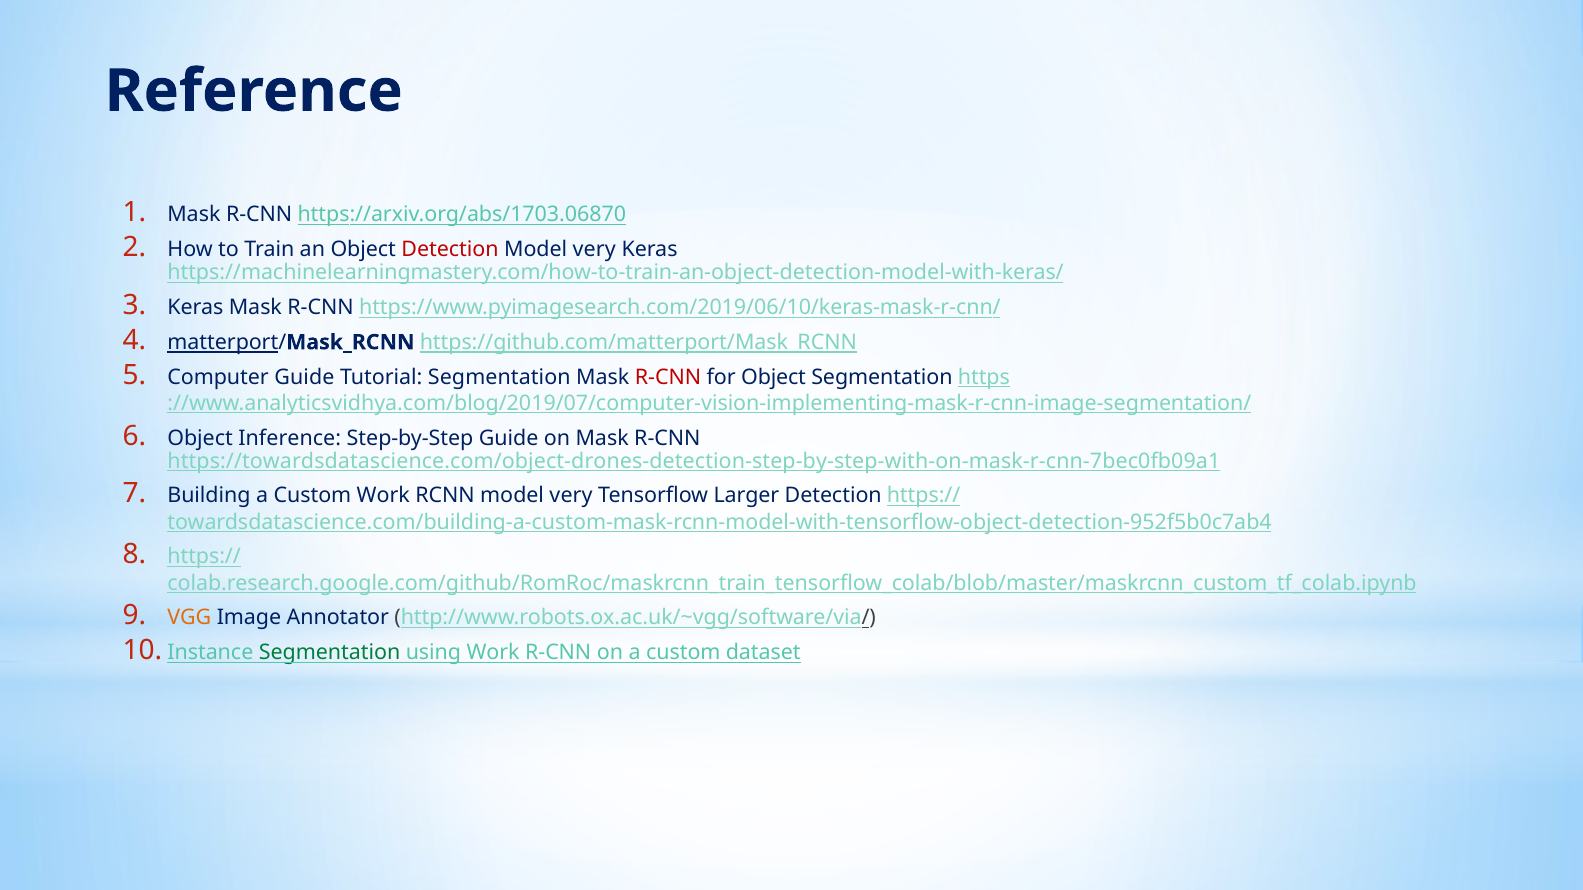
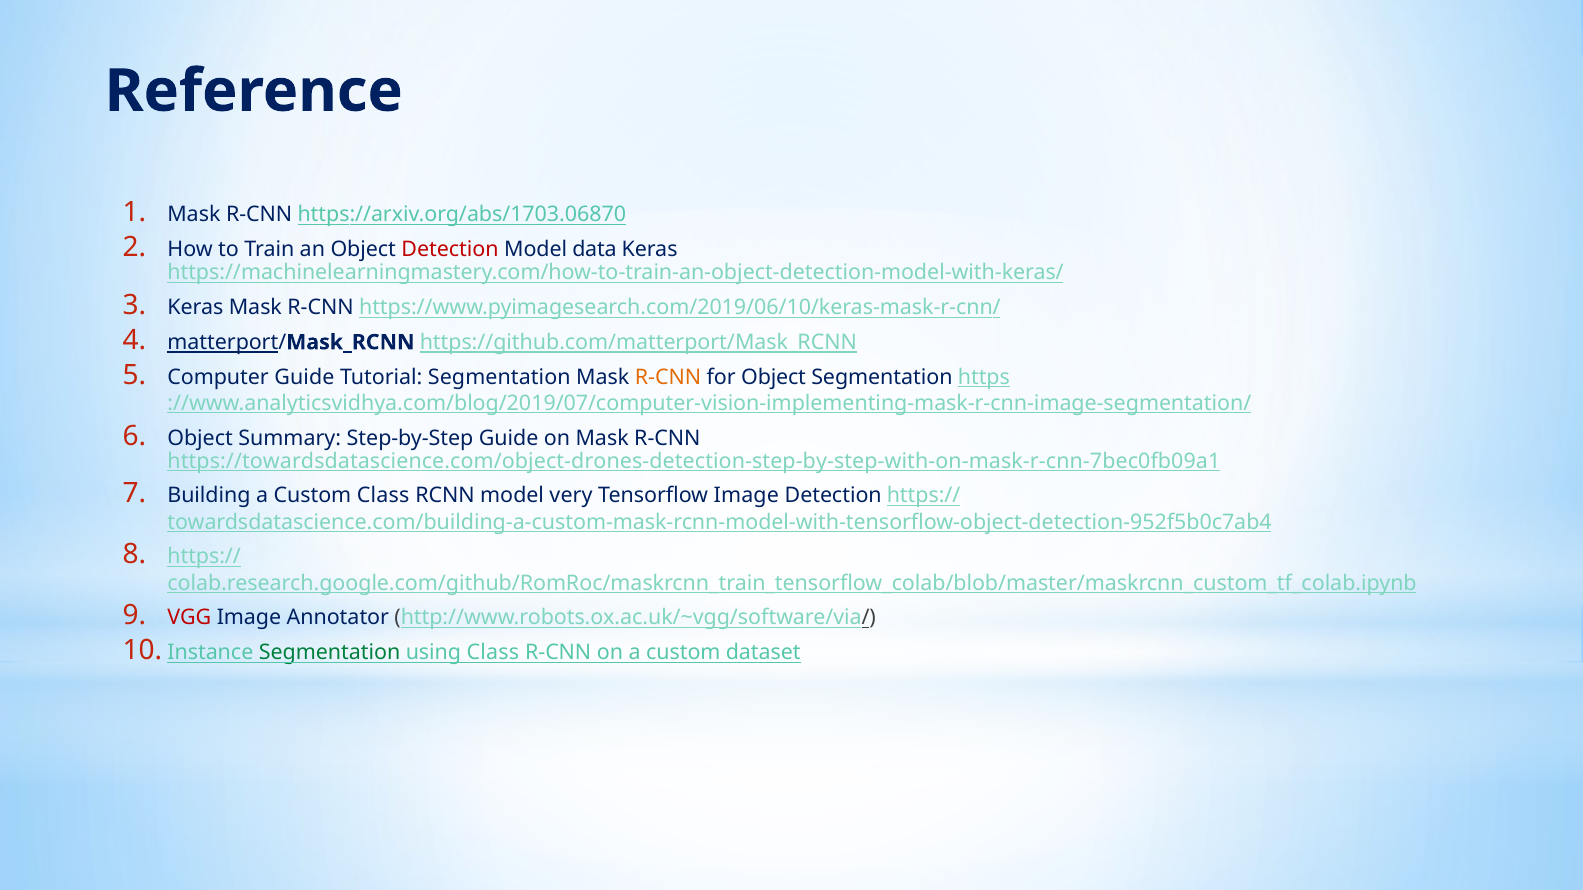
very at (594, 250): very -> data
R-CNN at (668, 377) colour: red -> orange
Inference: Inference -> Summary
Custom Work: Work -> Class
Tensorflow Larger: Larger -> Image
VGG colour: orange -> red
using Work: Work -> Class
